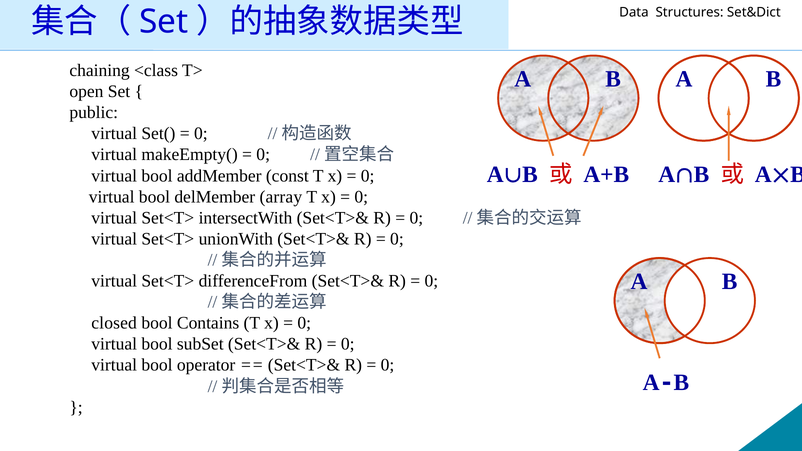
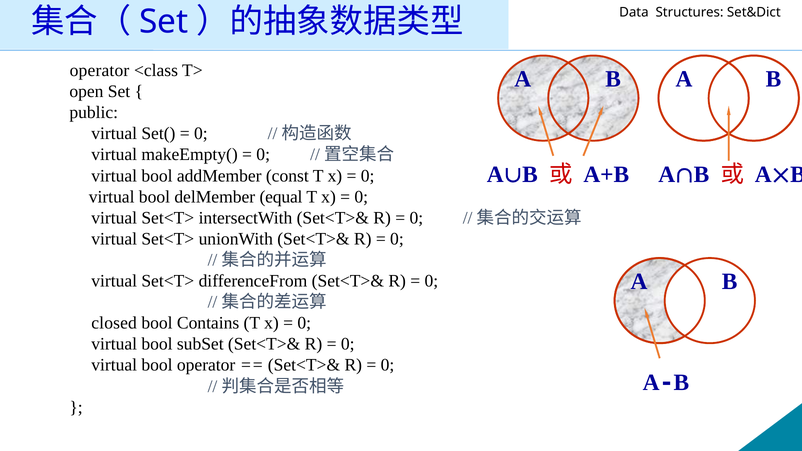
chaining at (100, 71): chaining -> operator
array: array -> equal
